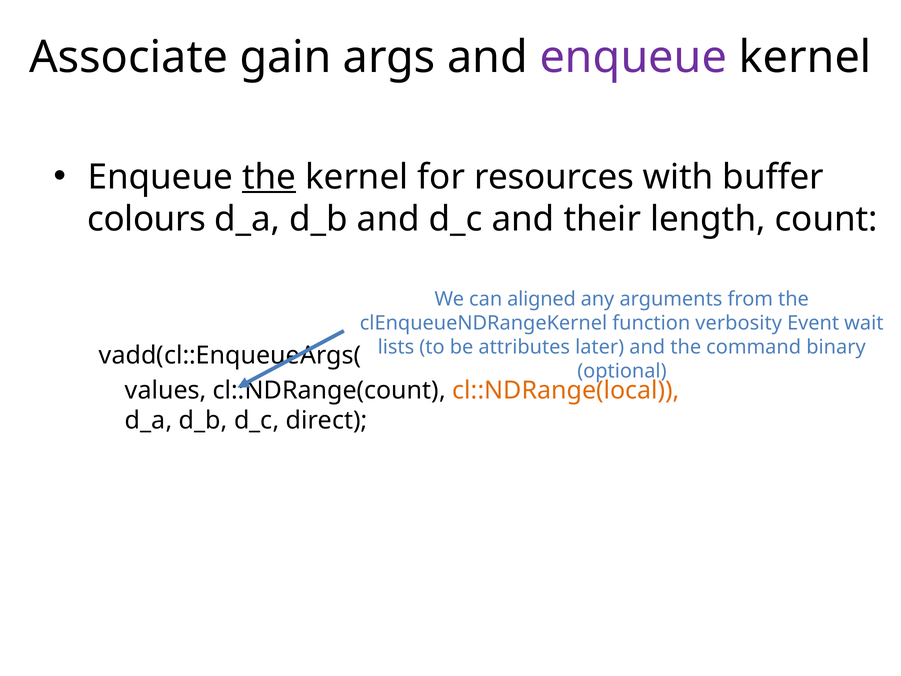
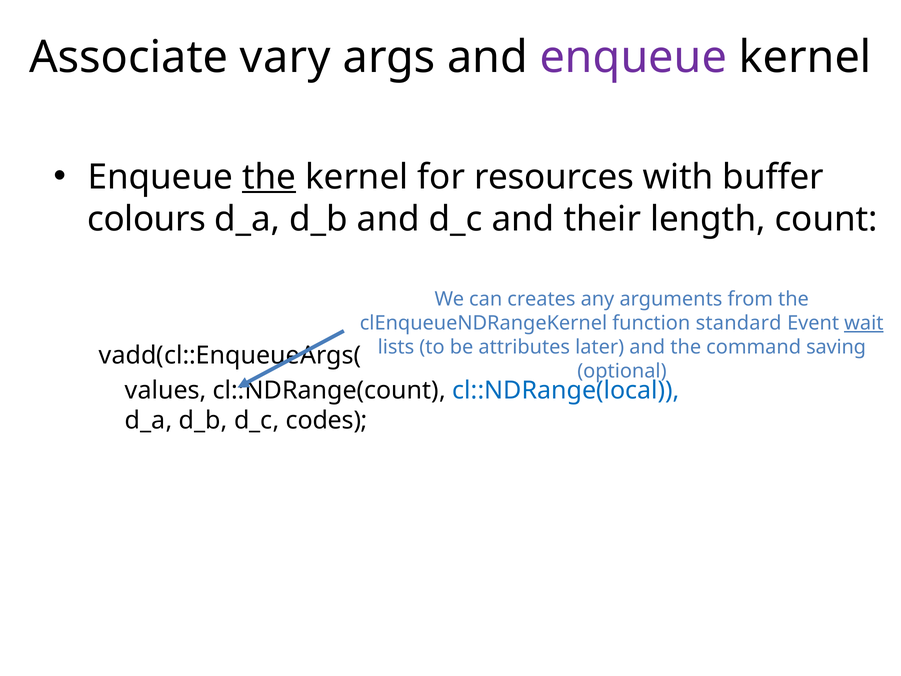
gain: gain -> vary
aligned: aligned -> creates
verbosity: verbosity -> standard
wait underline: none -> present
binary: binary -> saving
cl::NDRange(local colour: orange -> blue
direct: direct -> codes
